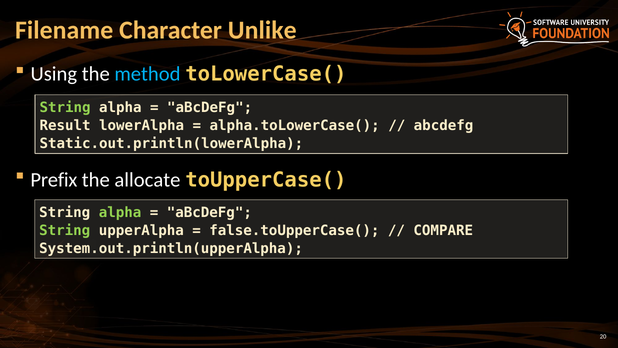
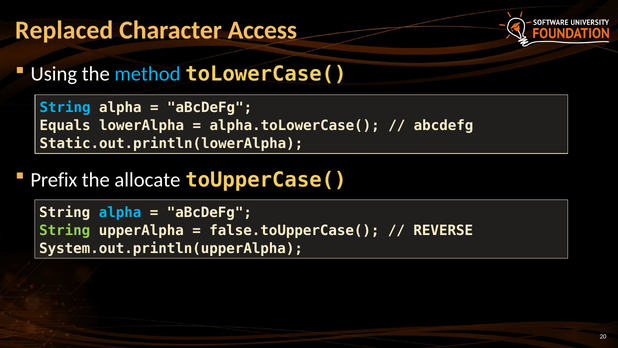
Filename: Filename -> Replaced
Unlike: Unlike -> Access
String at (65, 108) colour: light green -> light blue
Result: Result -> Equals
alpha at (120, 212) colour: light green -> light blue
COMPARE: COMPARE -> REVERSE
